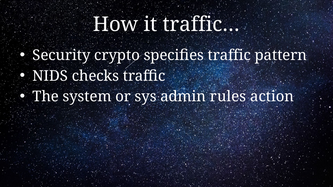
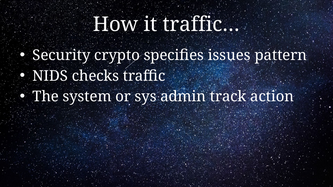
specifies traffic: traffic -> issues
rules: rules -> track
